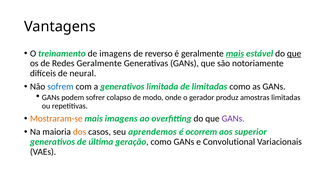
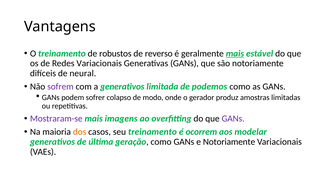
de imagens: imagens -> robustos
que at (294, 53) underline: present -> none
Redes Geralmente: Geralmente -> Variacionais
sofrem colour: blue -> purple
de limitadas: limitadas -> podemos
Mostraram-se colour: orange -> purple
seu aprendemos: aprendemos -> treinamento
superior: superior -> modelar
e Convolutional: Convolutional -> Notoriamente
